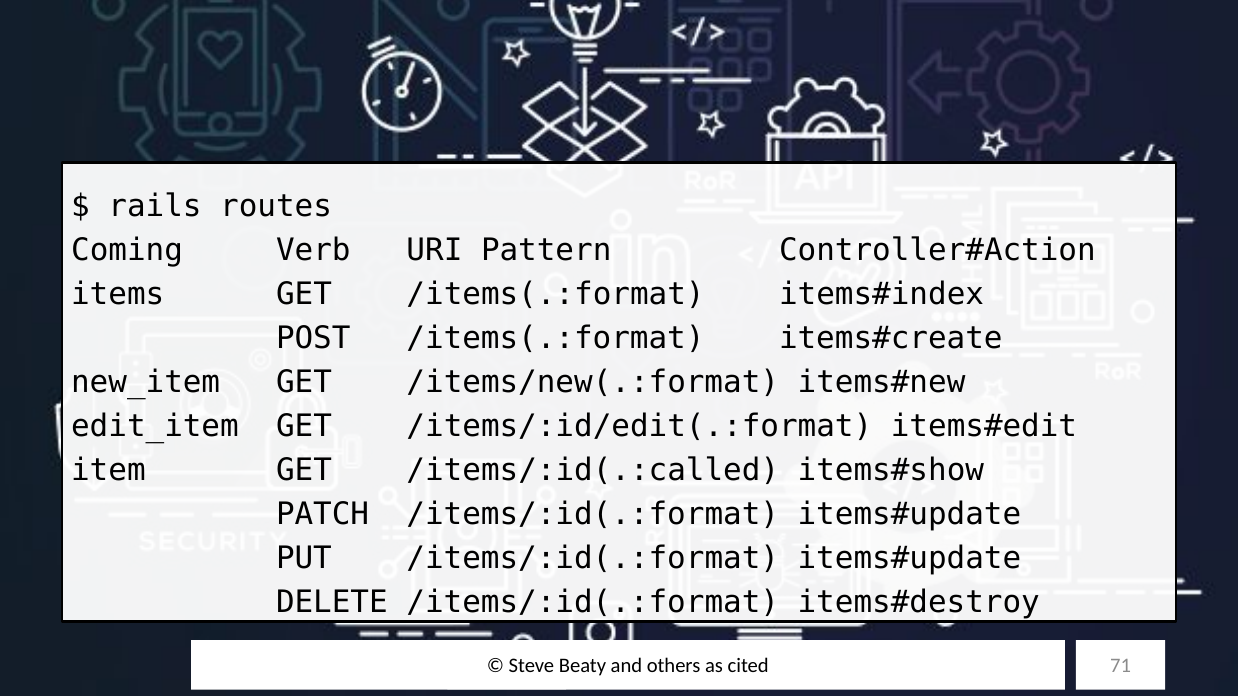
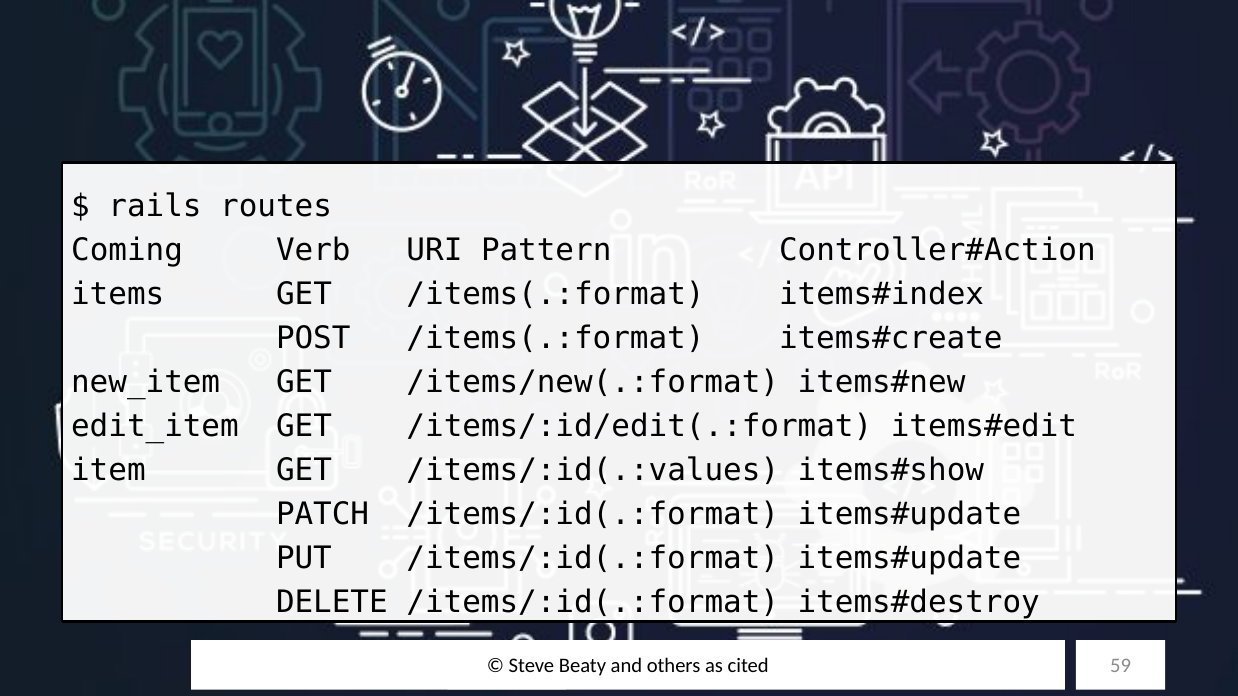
/items/:id(.:called: /items/:id(.:called -> /items/:id(.:values
71: 71 -> 59
